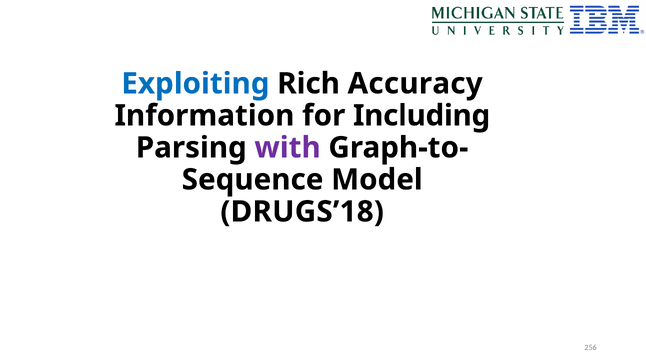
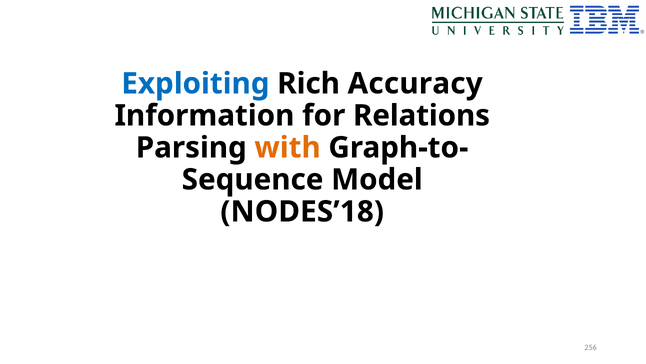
Including: Including -> Relations
with colour: purple -> orange
DRUGS’18: DRUGS’18 -> NODES’18
